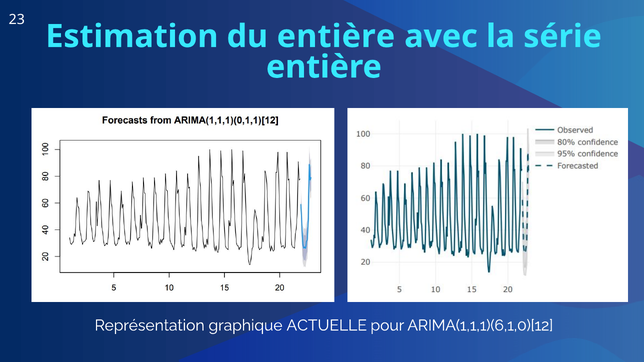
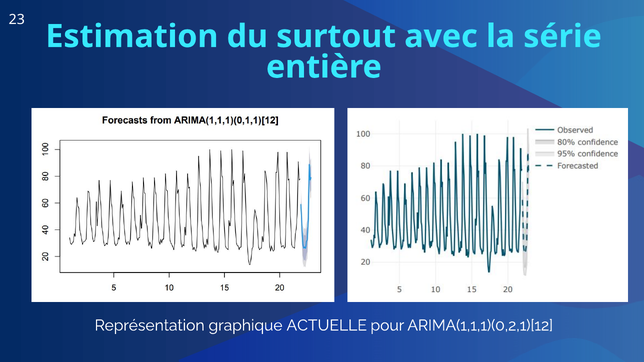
du entière: entière -> surtout
ARIMA(1,1,1)(6,1,0)[12: ARIMA(1,1,1)(6,1,0)[12 -> ARIMA(1,1,1)(0,2,1)[12
